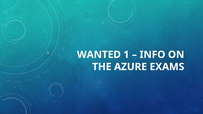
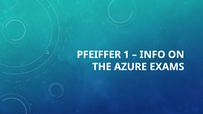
WANTED: WANTED -> PFEIFFER
